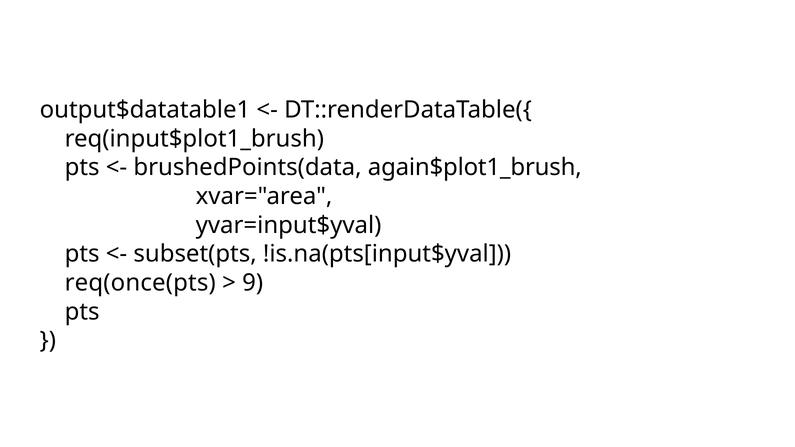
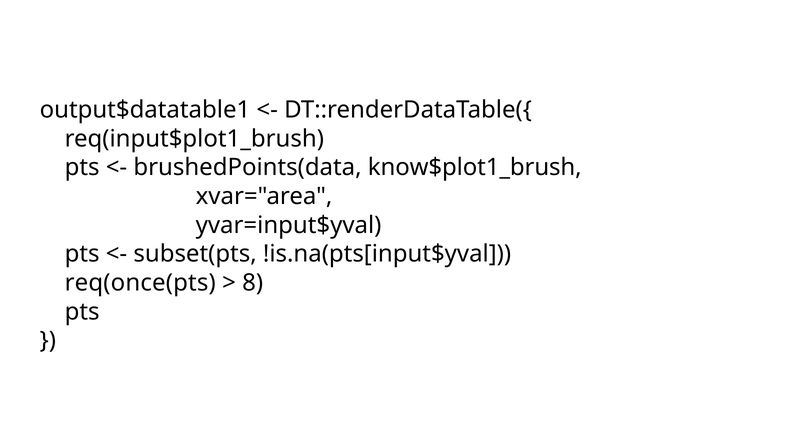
again$plot1_brush: again$plot1_brush -> know$plot1_brush
9: 9 -> 8
